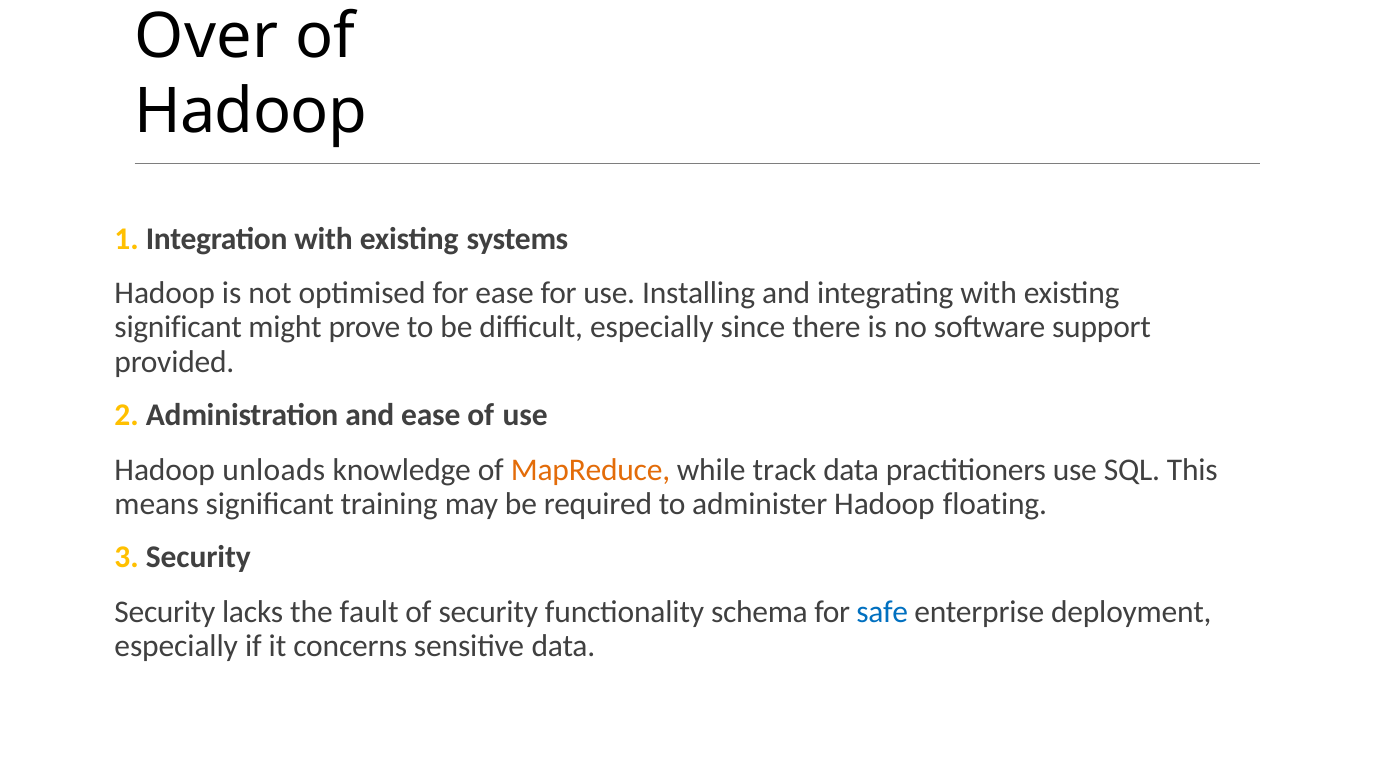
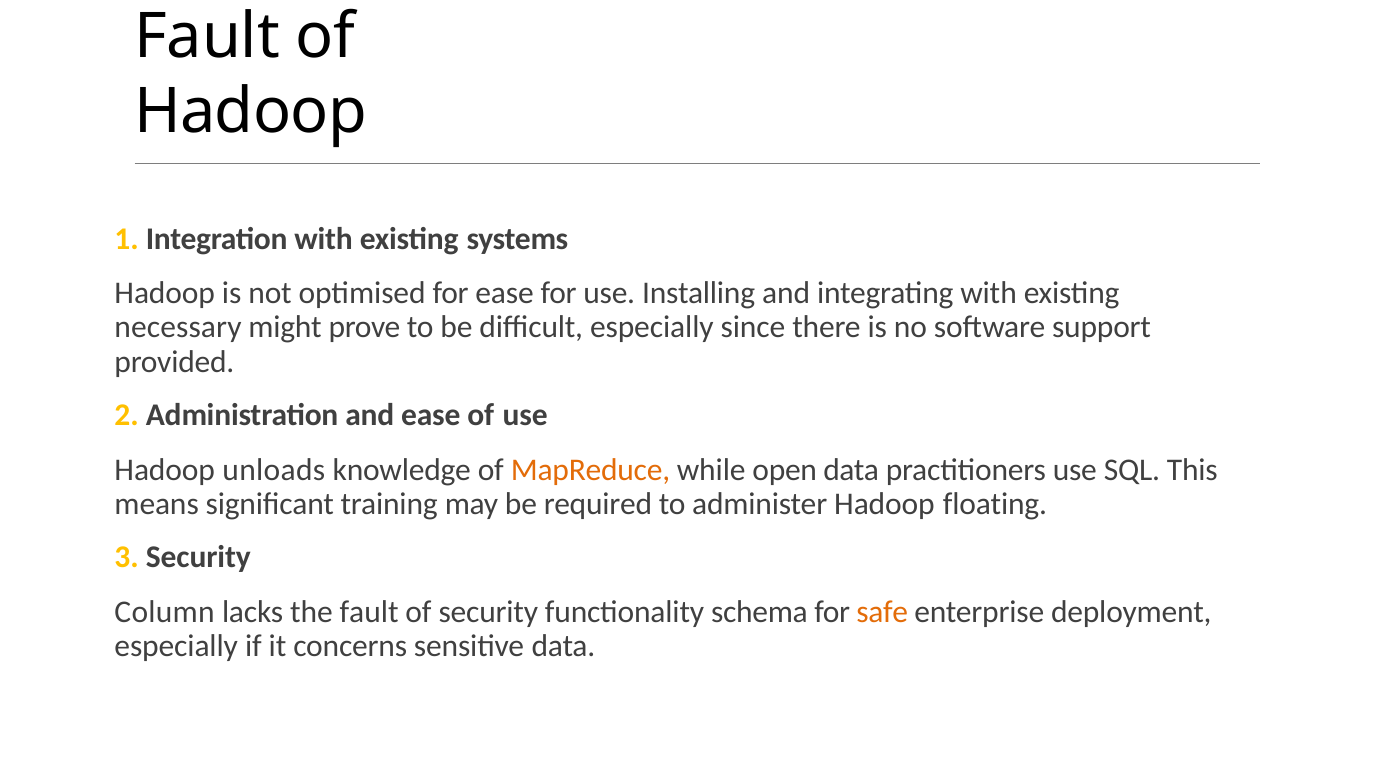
Over at (207, 36): Over -> Fault
significant at (178, 328): significant -> necessary
track: track -> open
Security at (165, 612): Security -> Column
safe colour: blue -> orange
